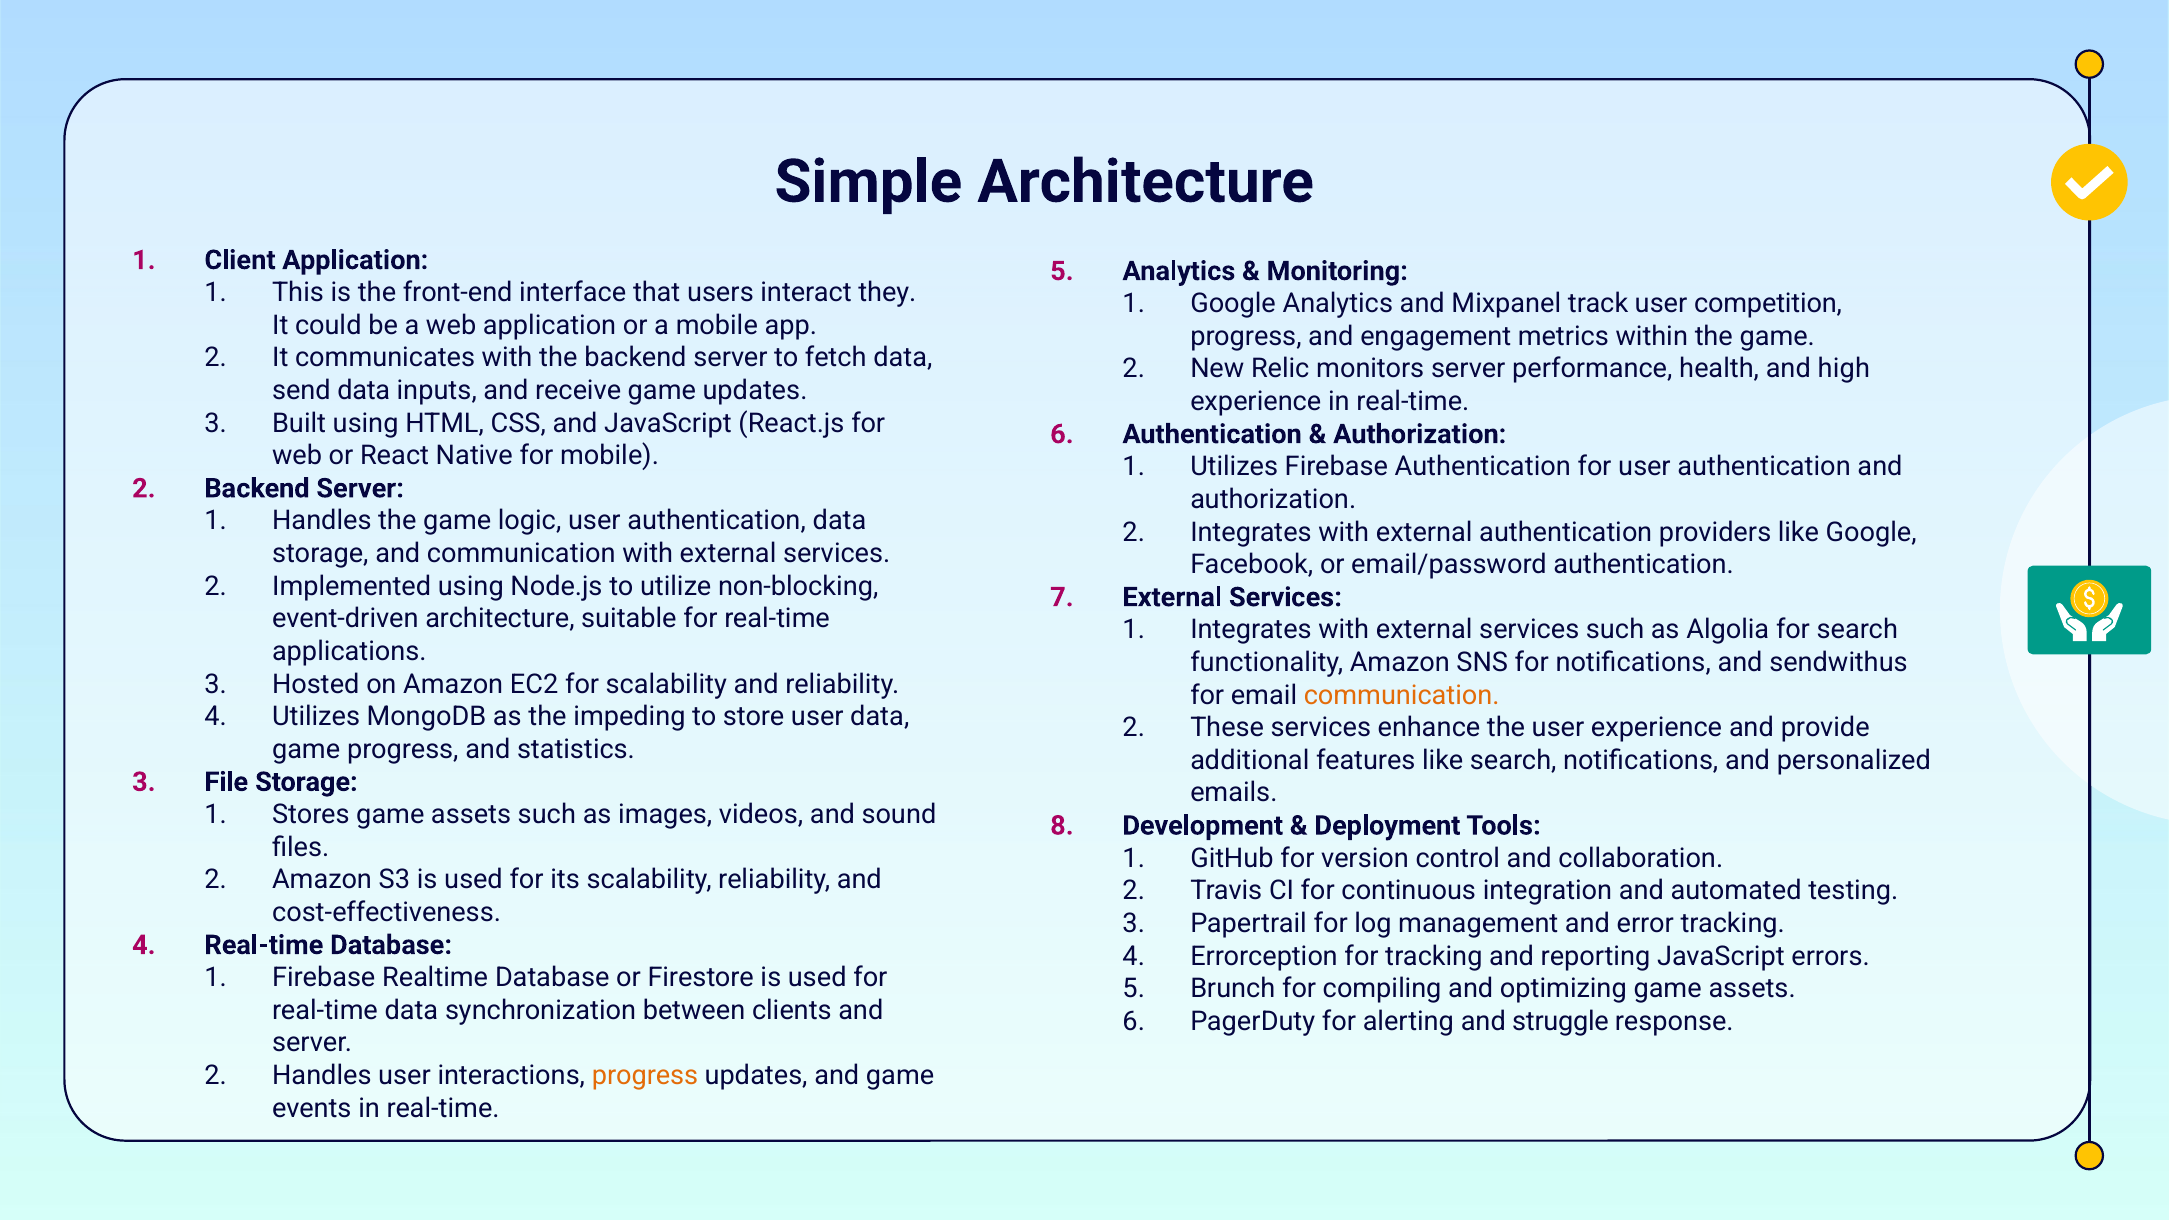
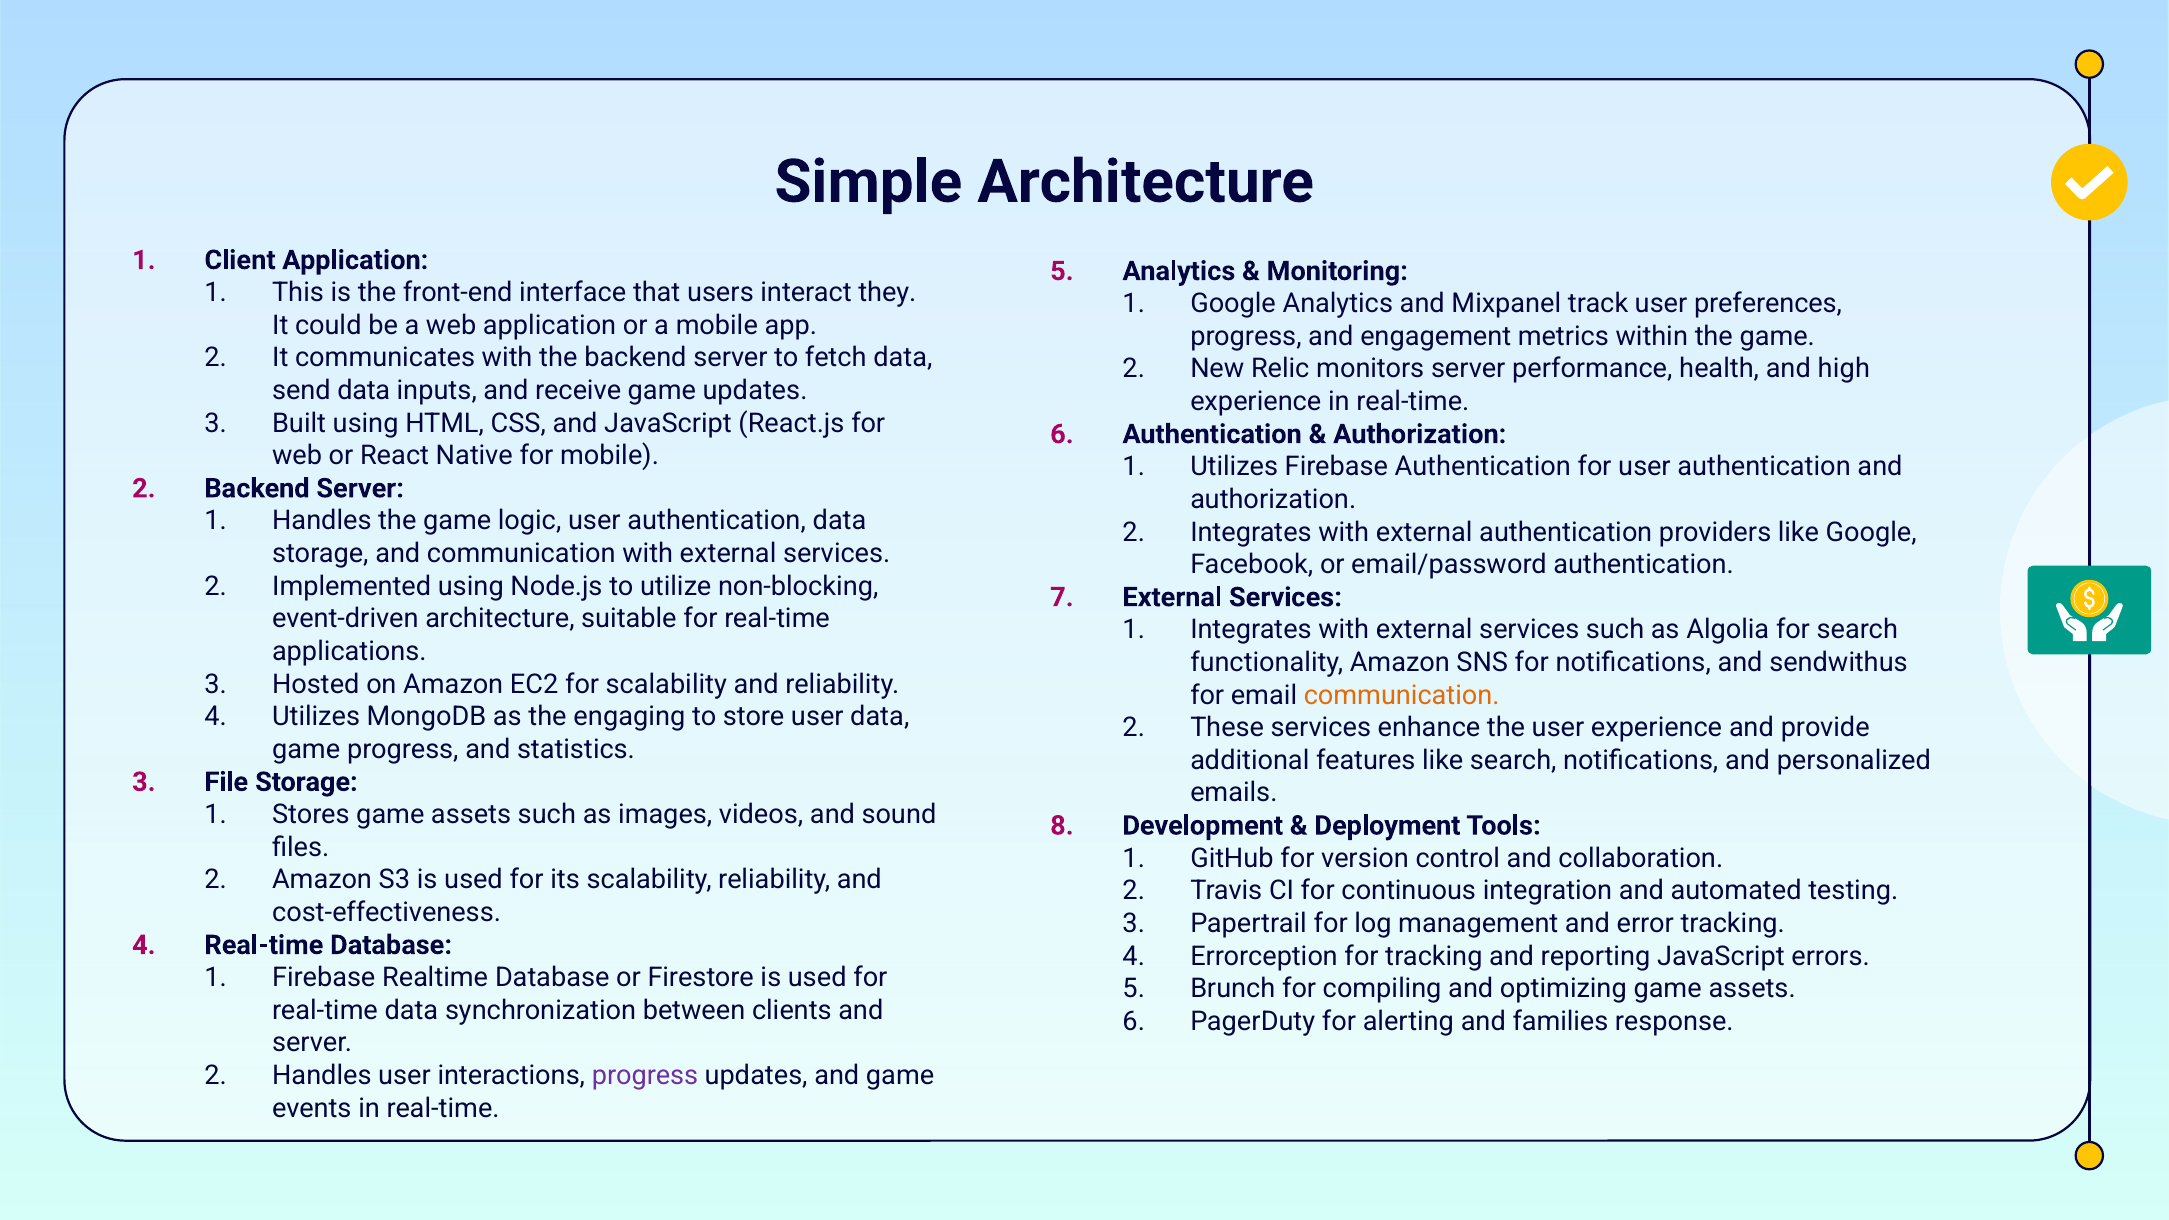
competition: competition -> preferences
impeding: impeding -> engaging
struggle: struggle -> families
progress at (645, 1076) colour: orange -> purple
